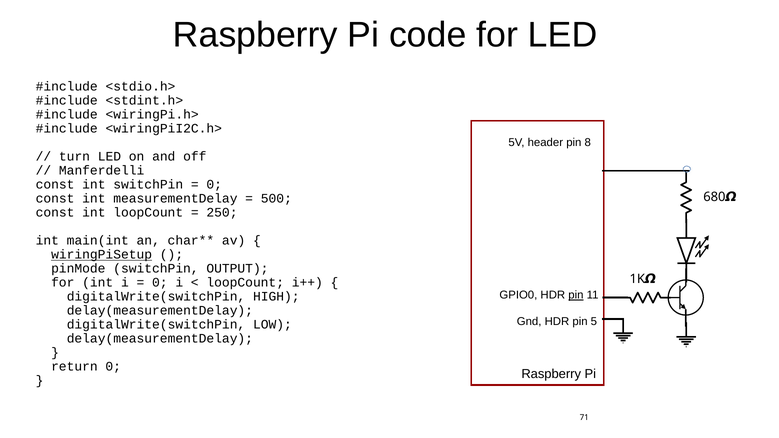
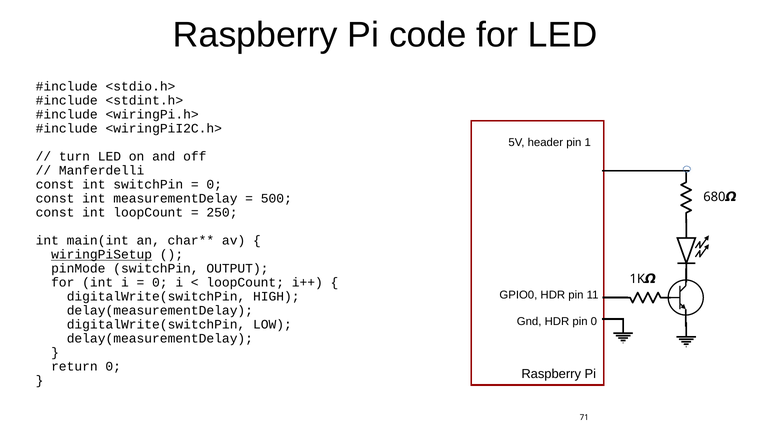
8: 8 -> 1
pin at (576, 295) underline: present -> none
pin 5: 5 -> 0
